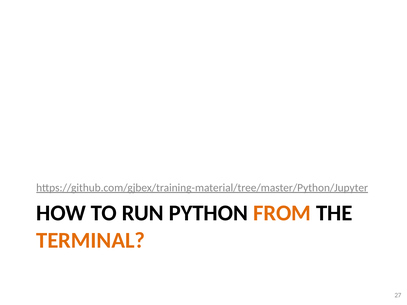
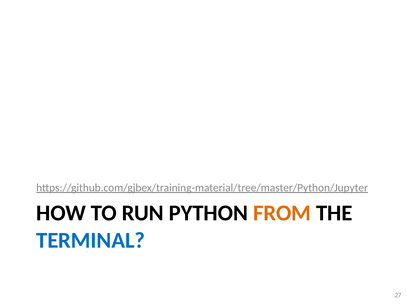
TERMINAL colour: orange -> blue
